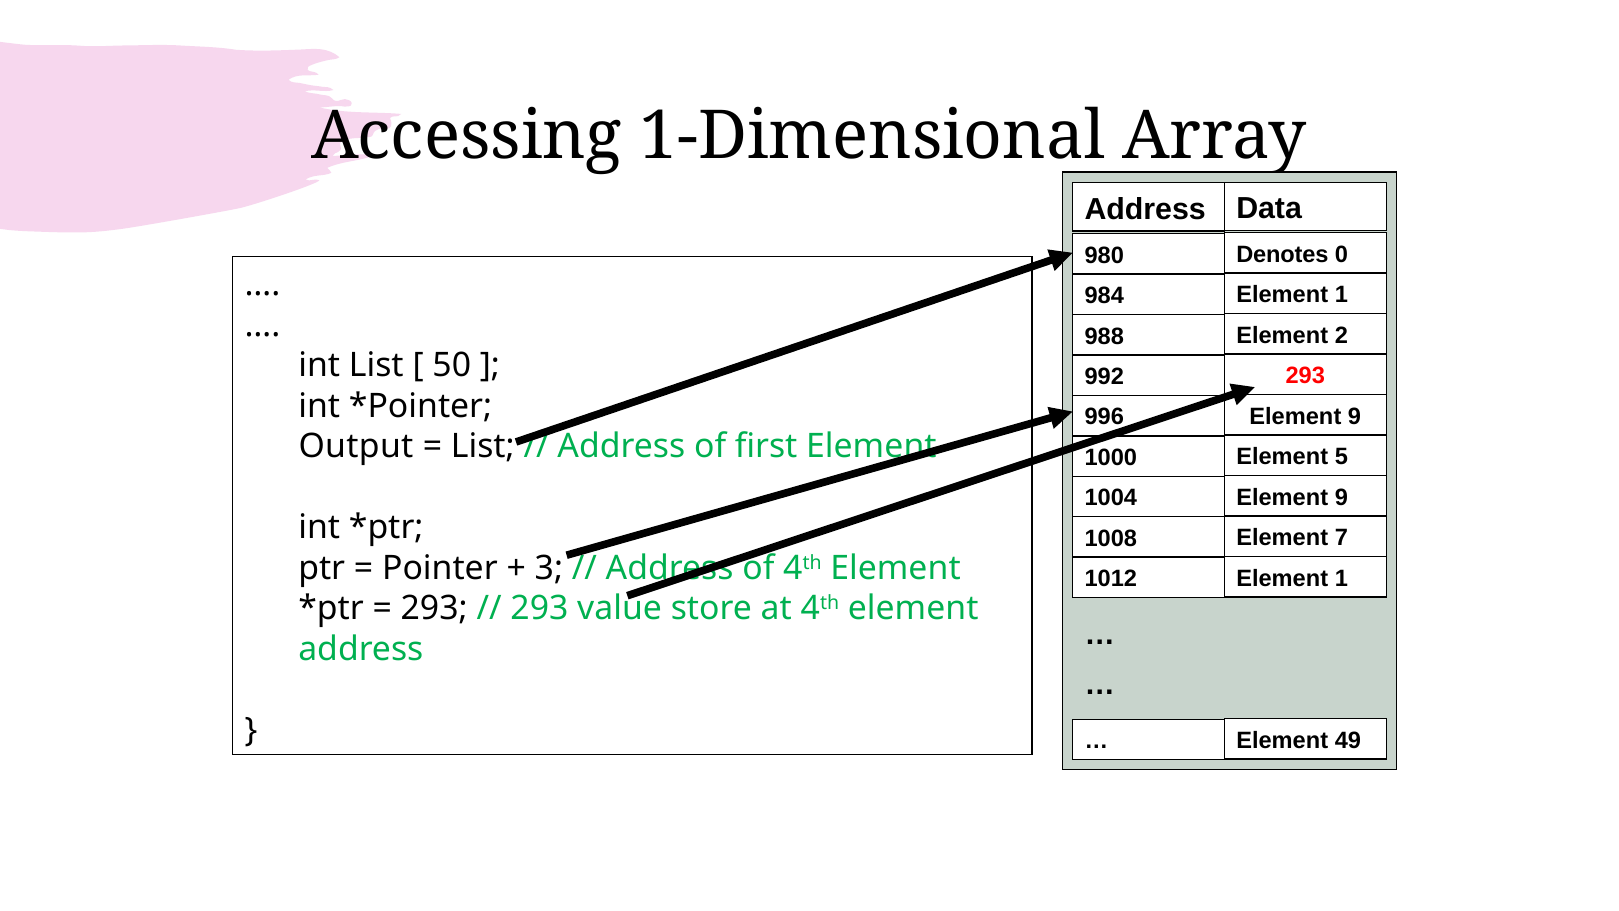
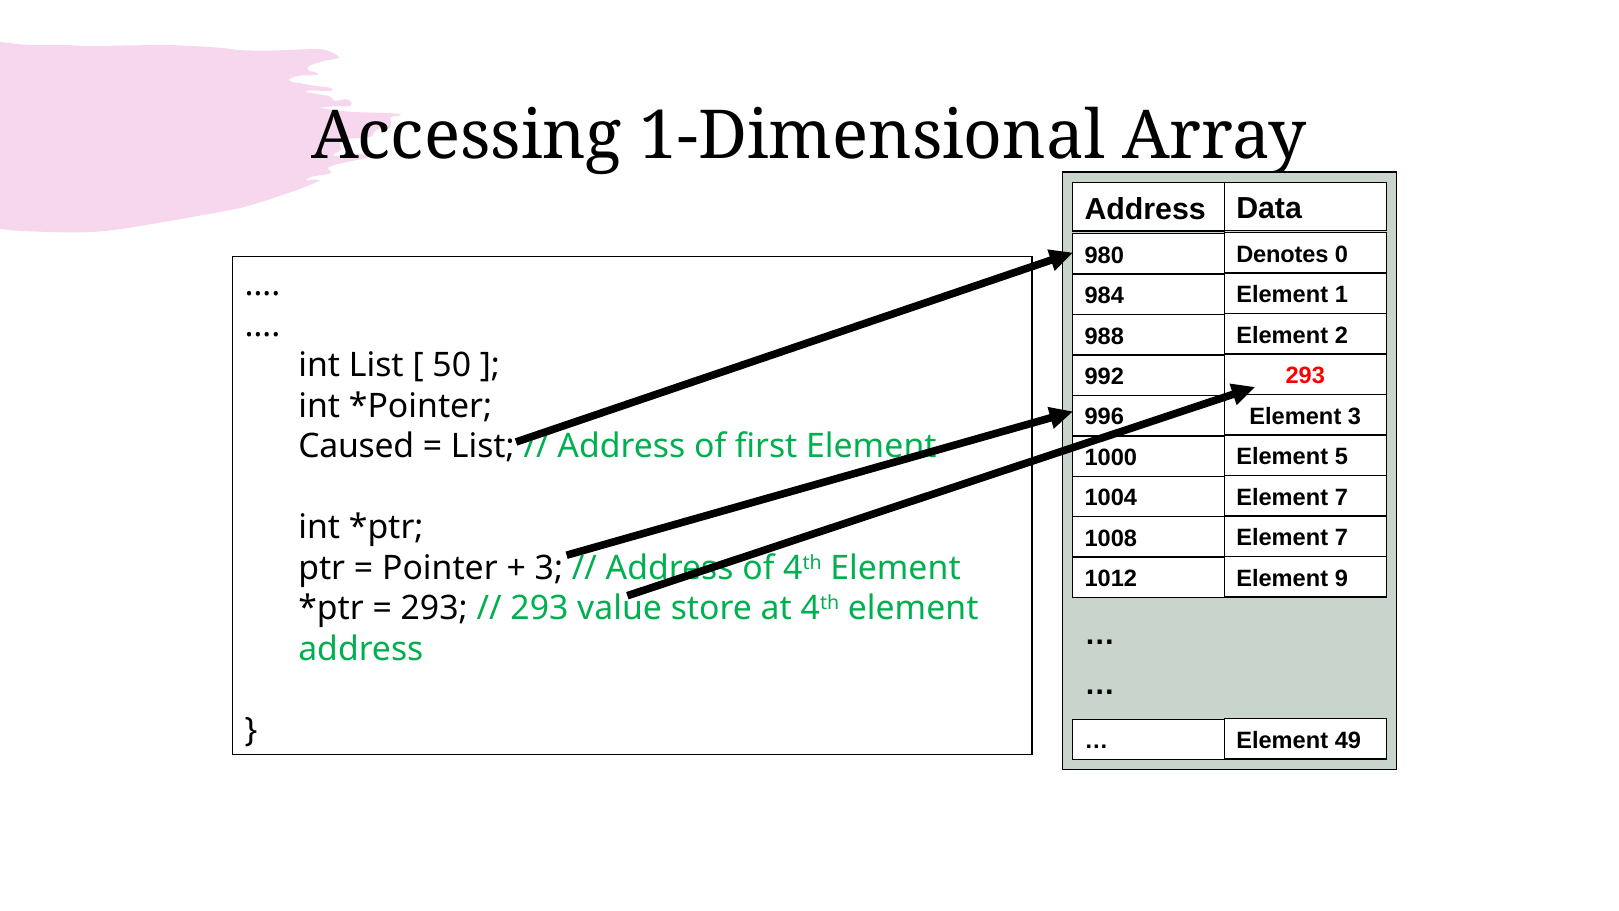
9 at (1354, 416): 9 -> 3
Output: Output -> Caused
9 at (1341, 497): 9 -> 7
1 at (1341, 578): 1 -> 9
